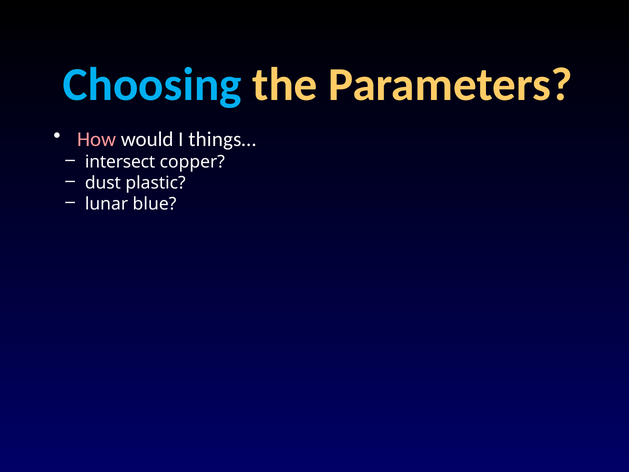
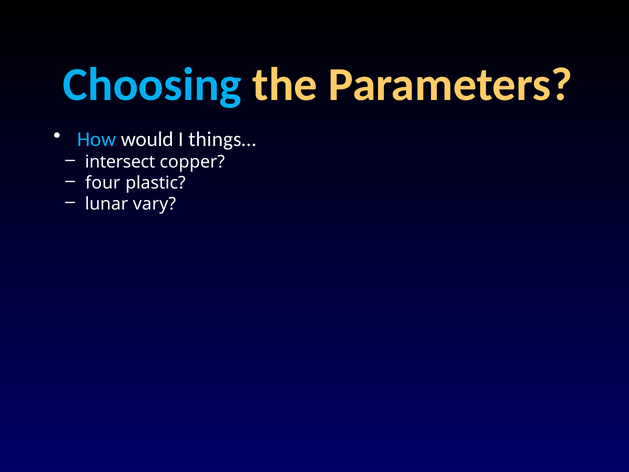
How colour: pink -> light blue
dust: dust -> four
blue: blue -> vary
